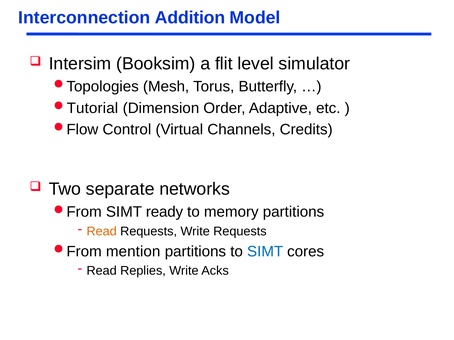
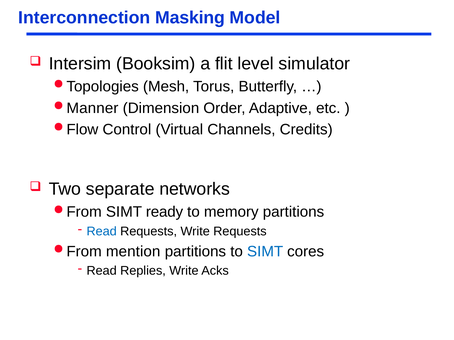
Addition: Addition -> Masking
Tutorial: Tutorial -> Manner
Read at (102, 232) colour: orange -> blue
